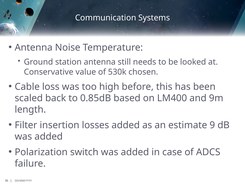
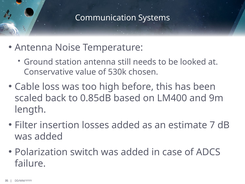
9: 9 -> 7
